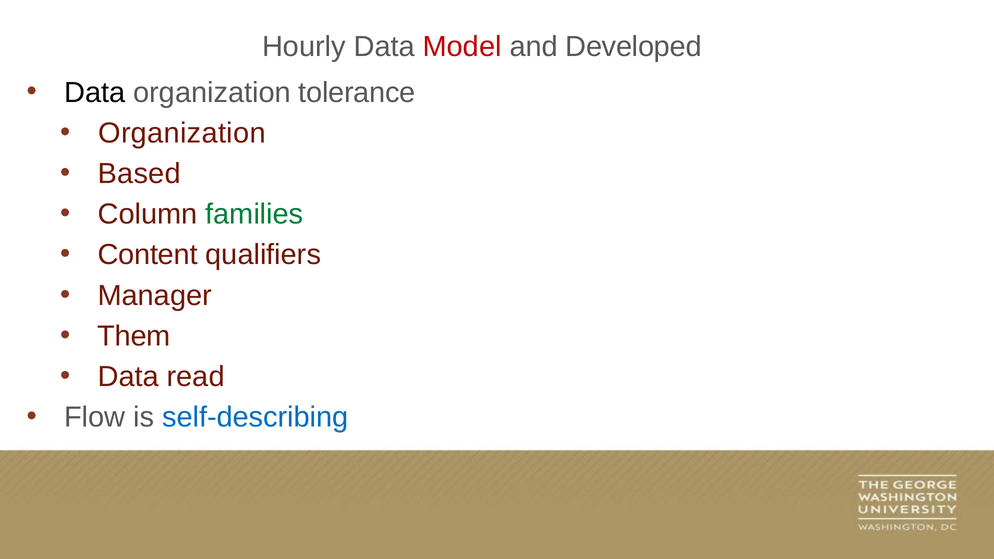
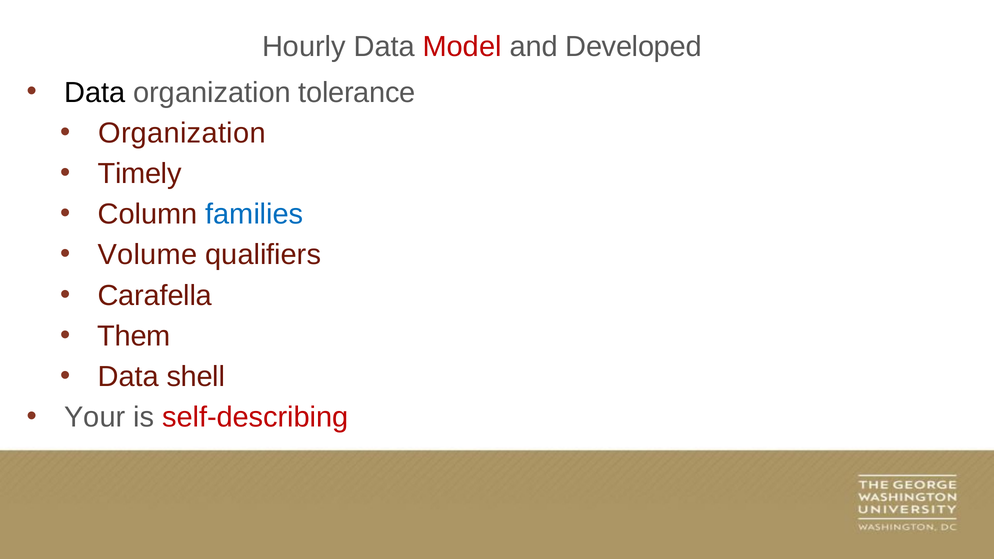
Based: Based -> Timely
families colour: green -> blue
Content: Content -> Volume
Manager: Manager -> Carafella
read: read -> shell
Flow: Flow -> Your
self-describing colour: blue -> red
